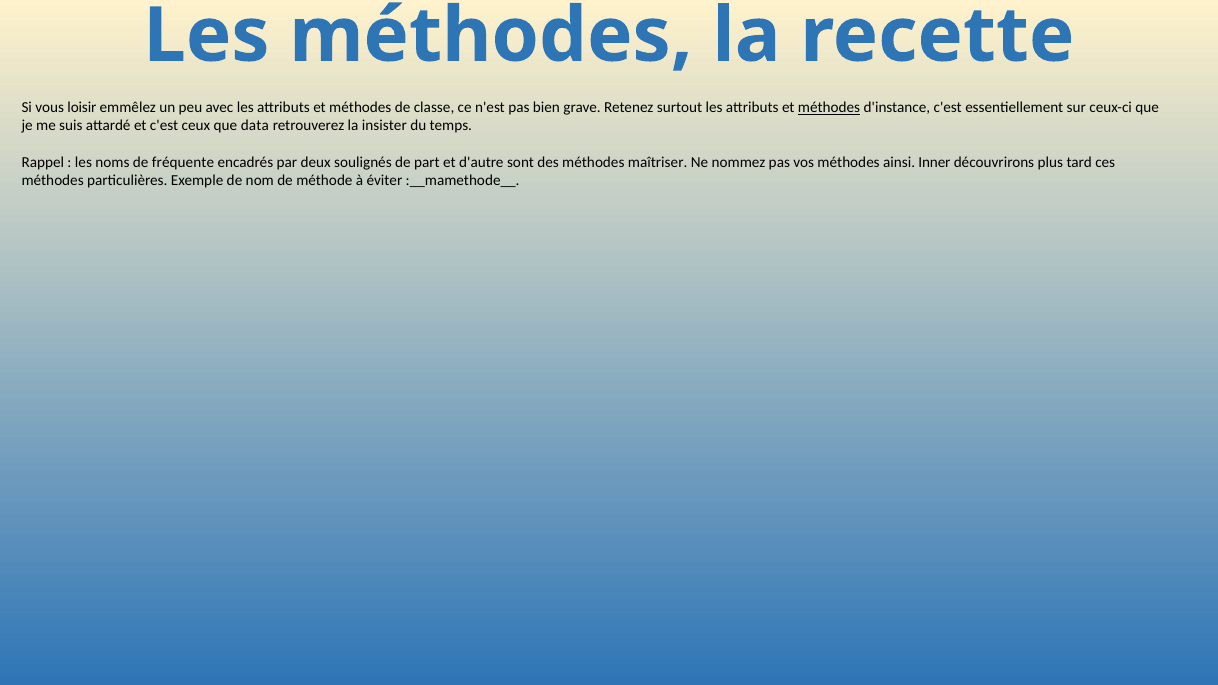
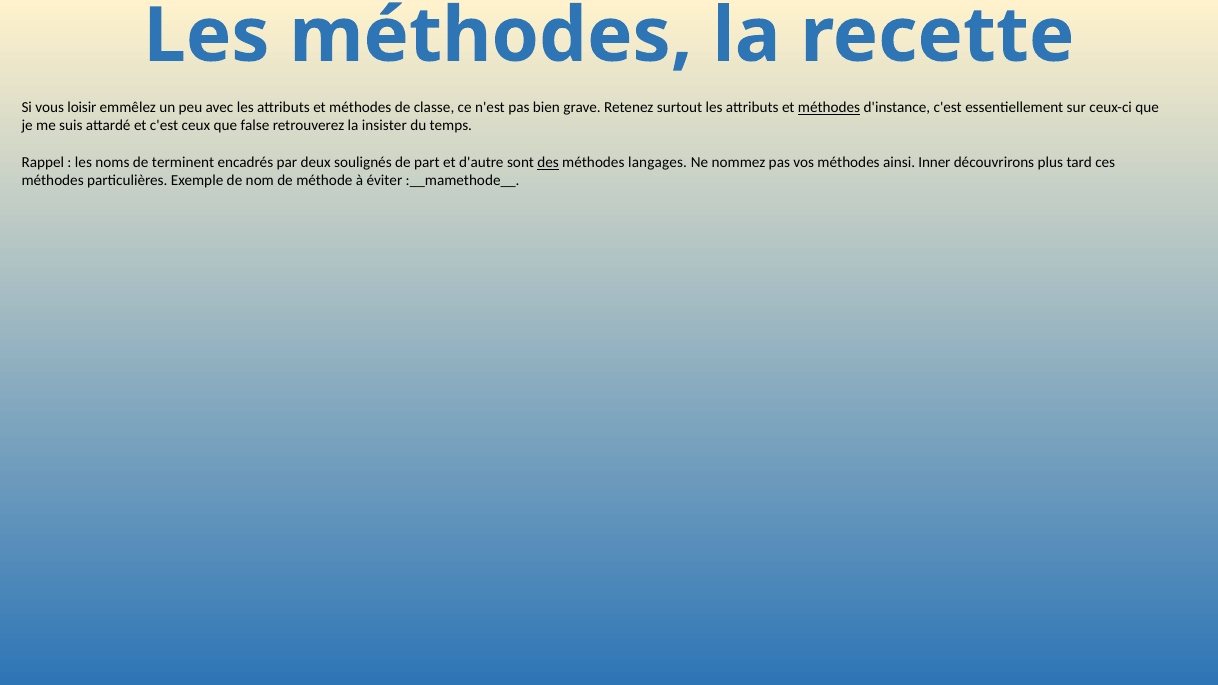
data: data -> false
fréquente: fréquente -> terminent
des underline: none -> present
maîtriser: maîtriser -> langages
